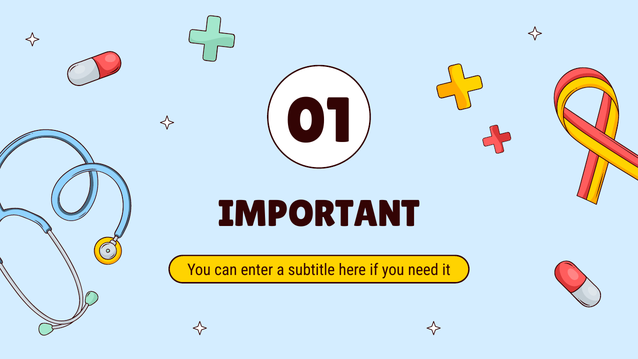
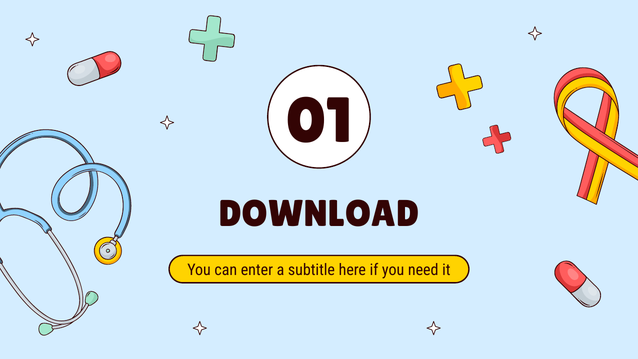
IMPORTANT: IMPORTANT -> DOWNLOAD
